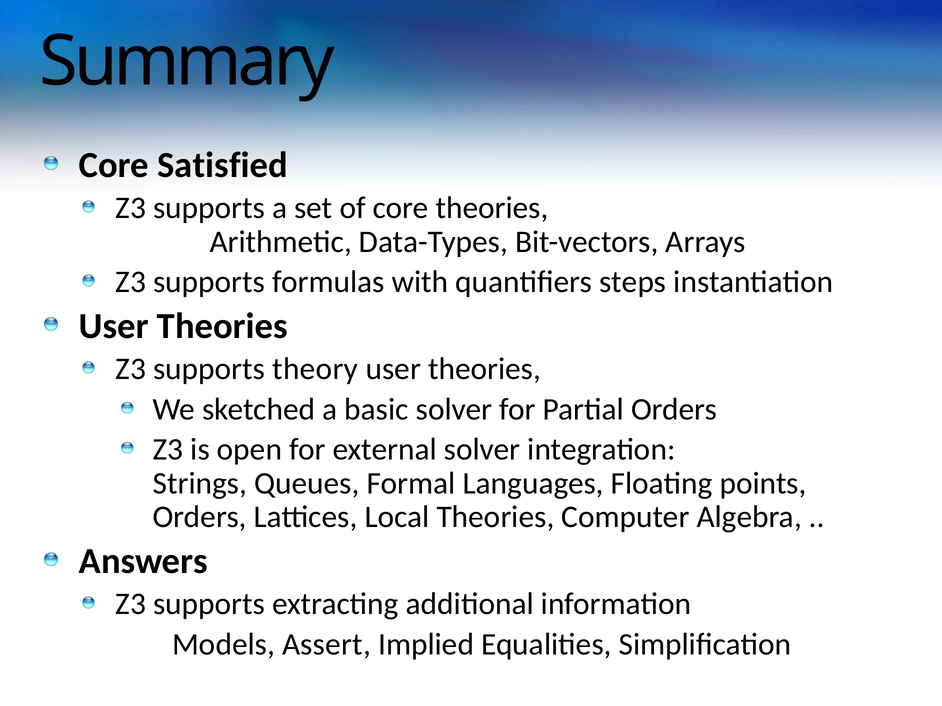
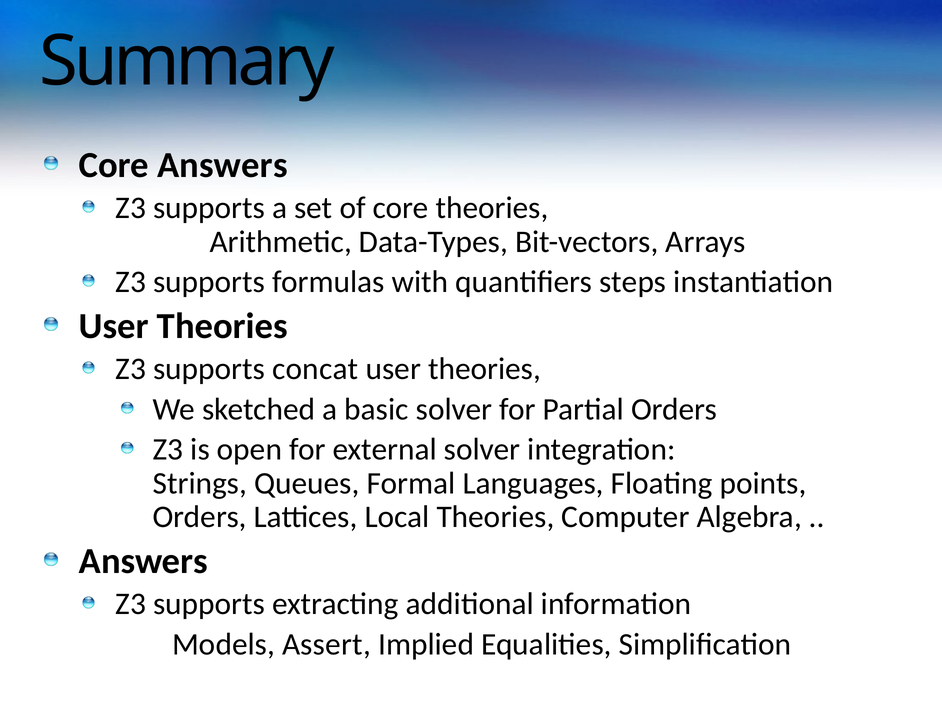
Core Satisfied: Satisfied -> Answers
theory: theory -> concat
